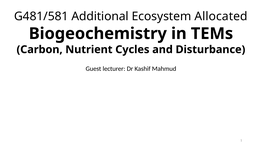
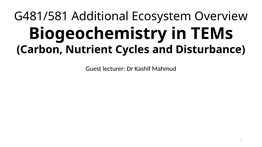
Allocated: Allocated -> Overview
